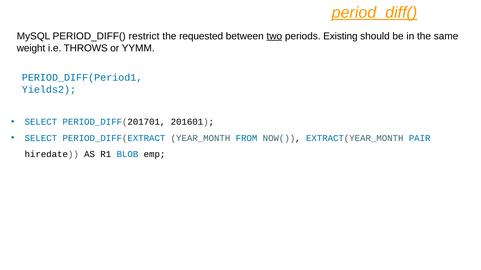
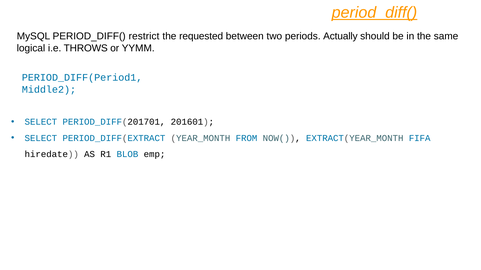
two underline: present -> none
Existing: Existing -> Actually
weight: weight -> logical
Yields2: Yields2 -> Middle2
PAIR: PAIR -> FIFA
